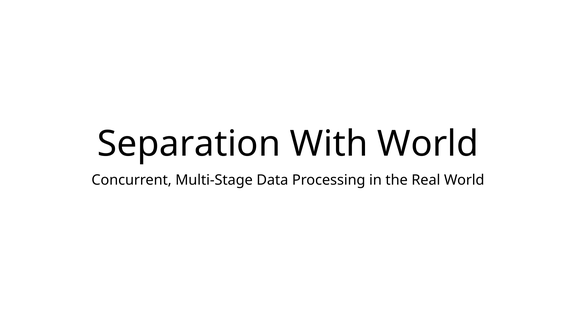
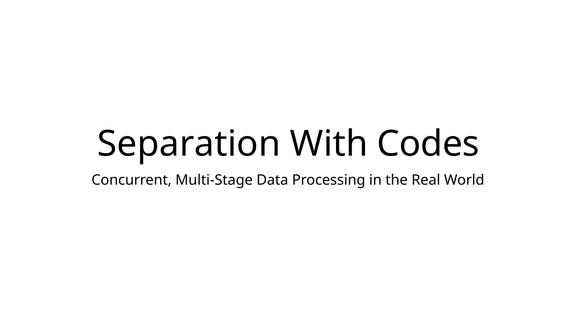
With World: World -> Codes
